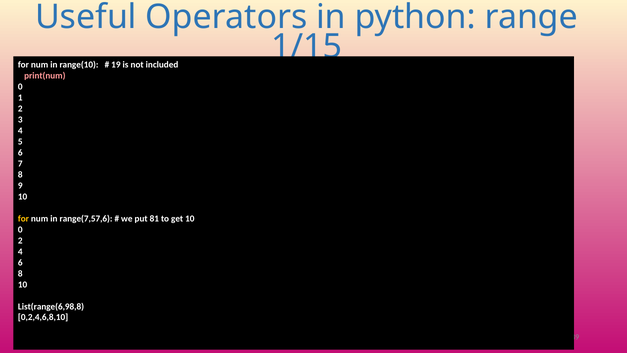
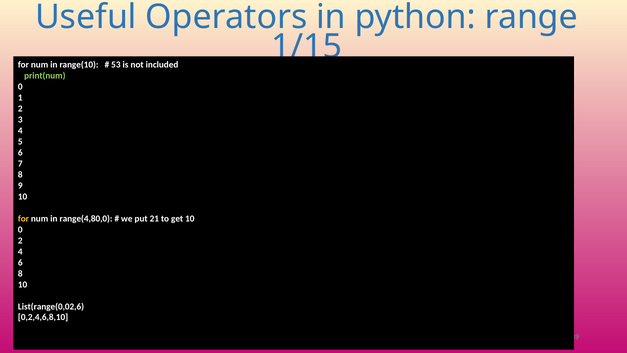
19: 19 -> 53
print(num colour: pink -> light green
range(7,57,6: range(7,57,6 -> range(4,80,0
81: 81 -> 21
List(range(6,98,8: List(range(6,98,8 -> List(range(0,02,6
